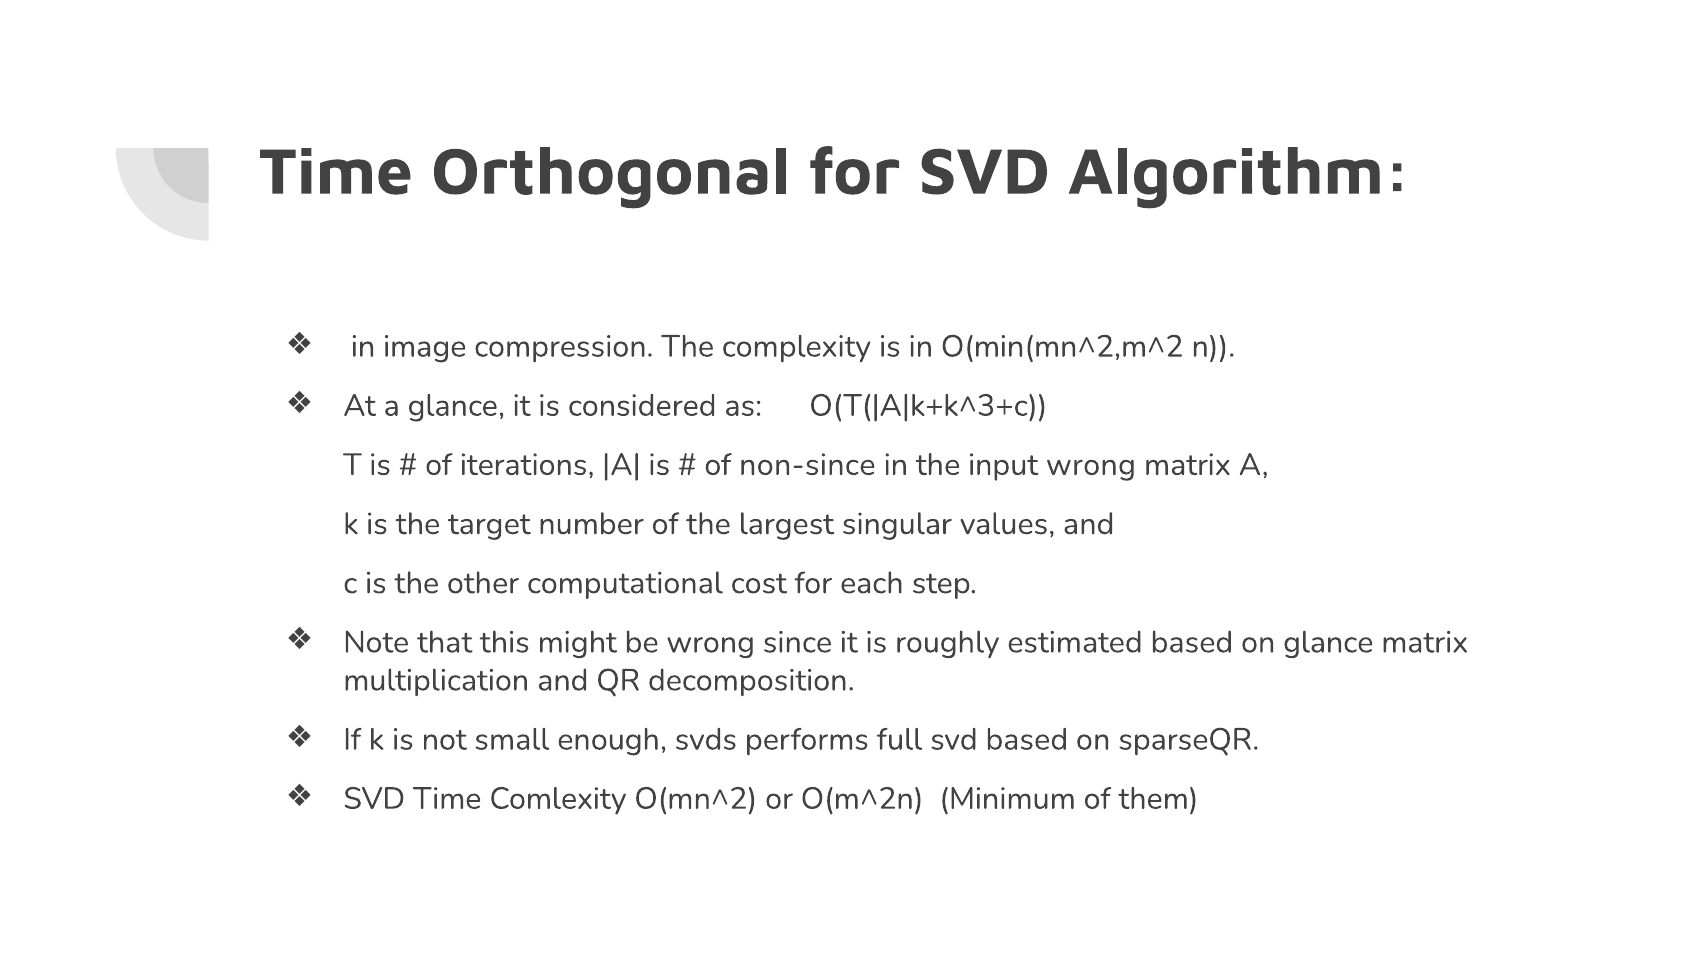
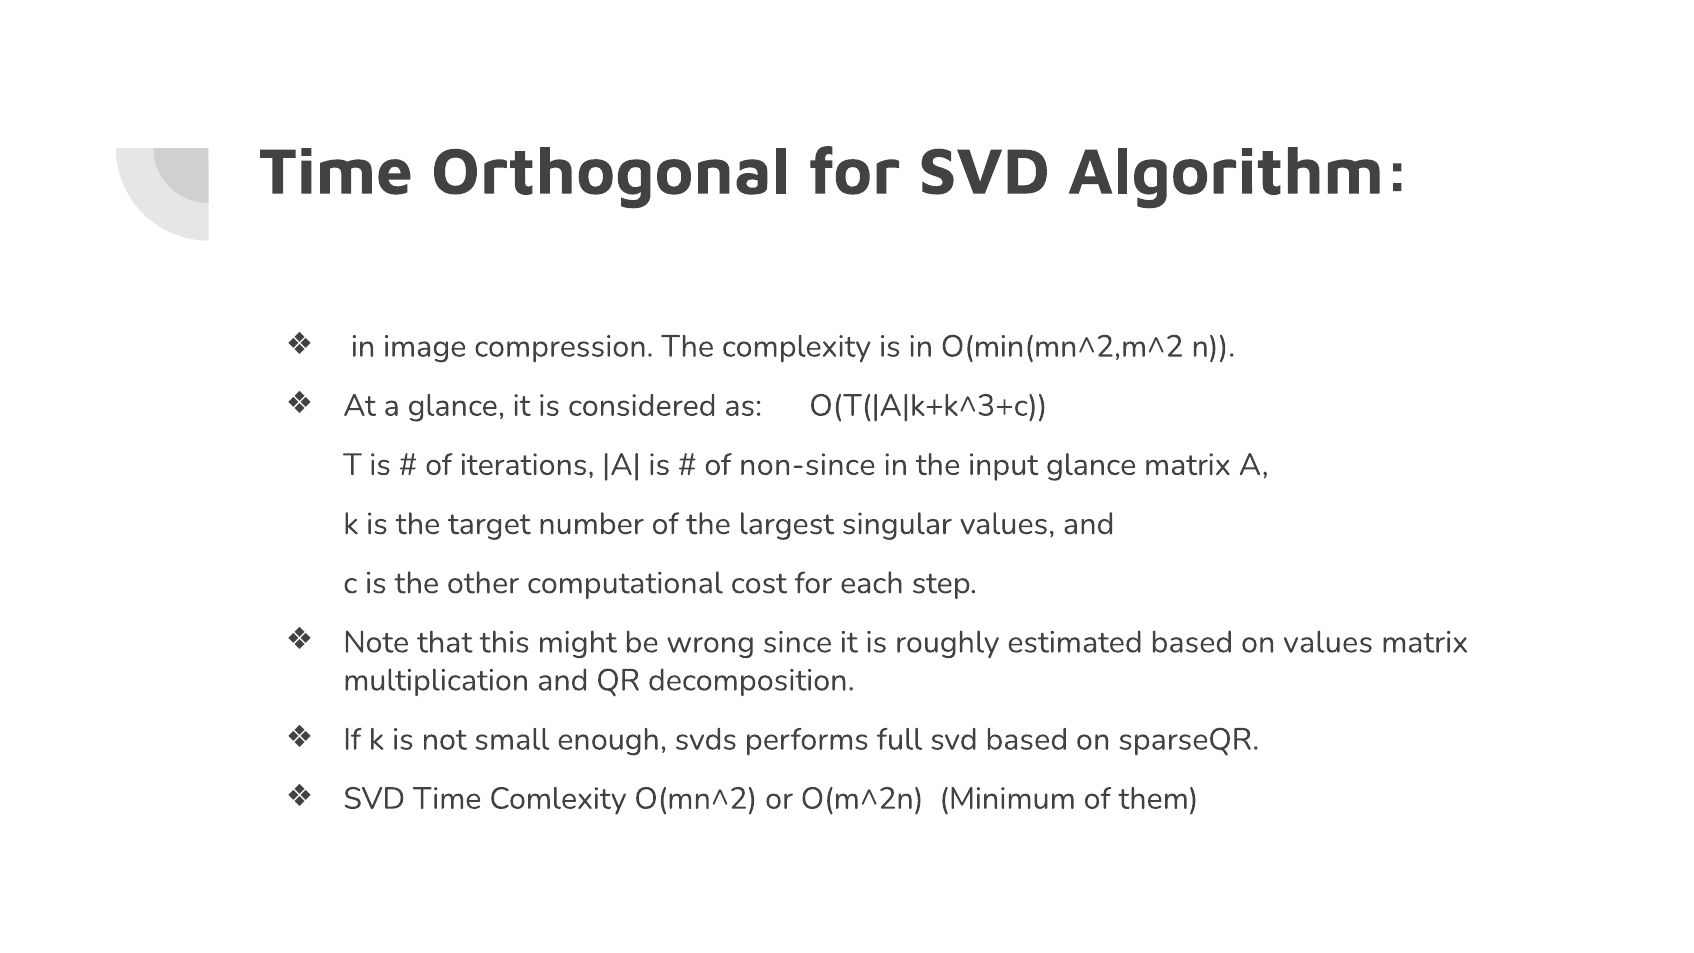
input wrong: wrong -> glance
on glance: glance -> values
